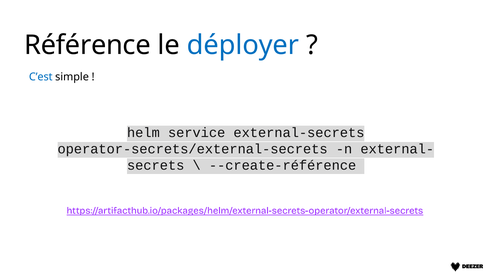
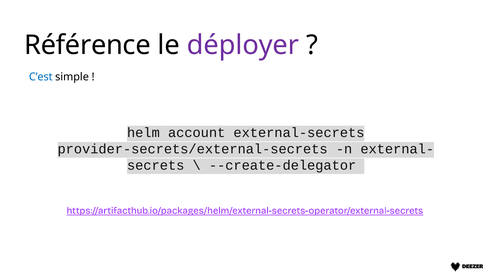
déployer colour: blue -> purple
service: service -> account
operator-secrets/external-secrets: operator-secrets/external-secrets -> provider-secrets/external-secrets
--create-référence: --create-référence -> --create-delegator
